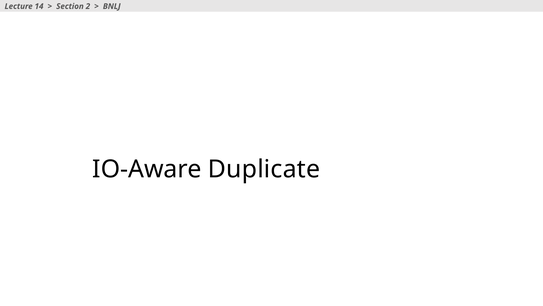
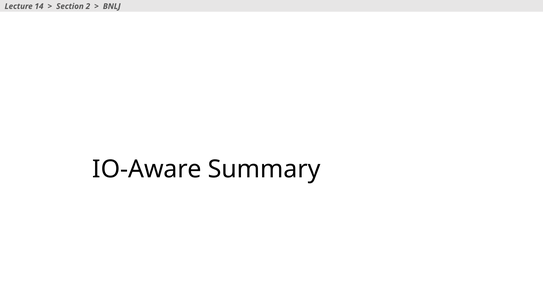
Duplicate: Duplicate -> Summary
